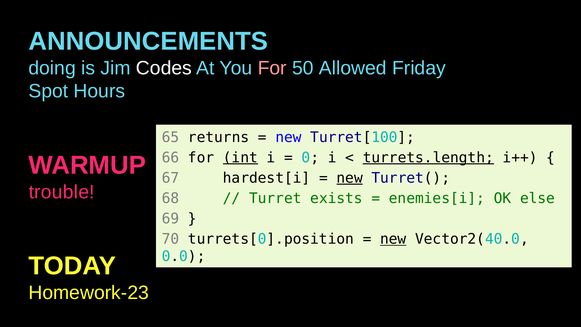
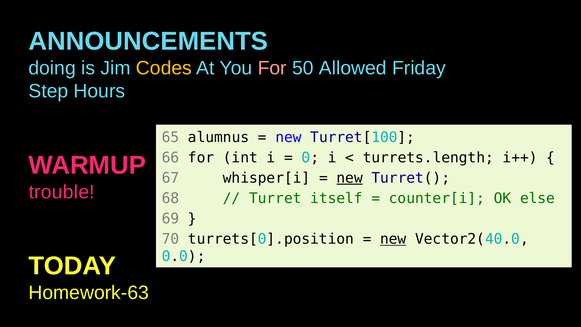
Codes colour: white -> yellow
Spot: Spot -> Step
returns: returns -> alumnus
int underline: present -> none
turrets.length underline: present -> none
hardest[i: hardest[i -> whisper[i
exists: exists -> itself
enemies[i: enemies[i -> counter[i
Homework-23: Homework-23 -> Homework-63
